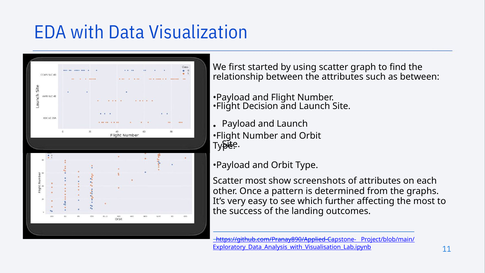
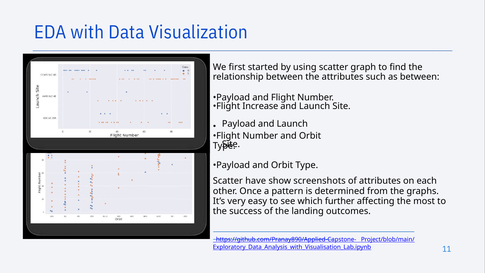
Decision: Decision -> Increase
Scatter most: most -> have
